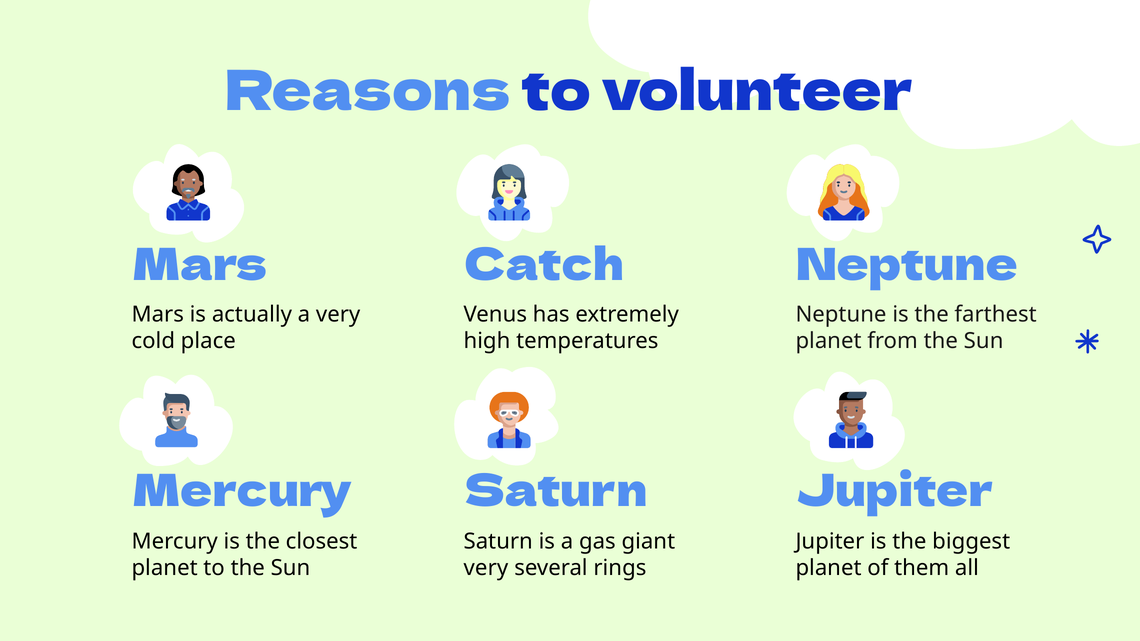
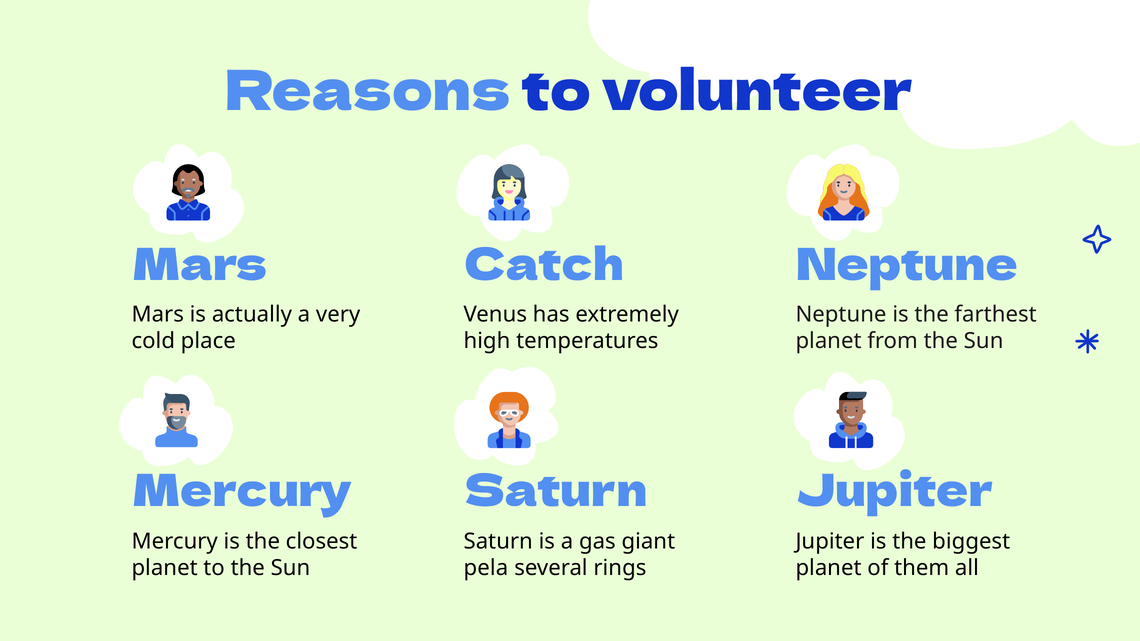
very at (486, 568): very -> pela
